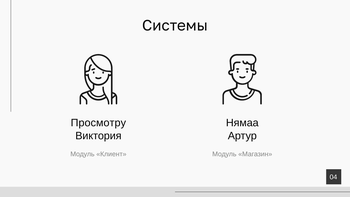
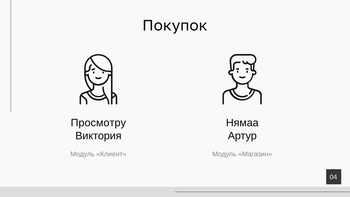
Системы: Системы -> Покупок
